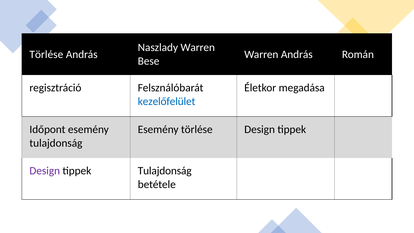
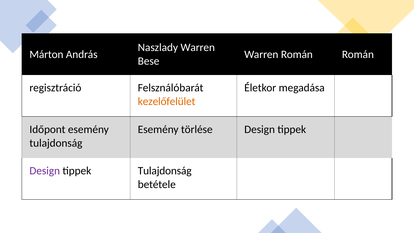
Törlése at (46, 54): Törlése -> Márton
Warren András: András -> Román
kezelőfelület colour: blue -> orange
